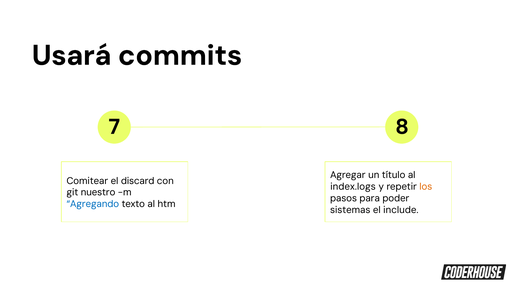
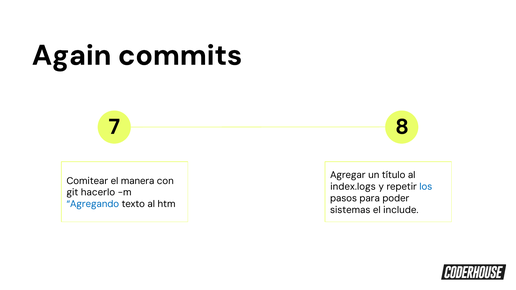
Usará: Usará -> Again
discard: discard -> manera
los colour: orange -> blue
nuestro: nuestro -> hacerlo
